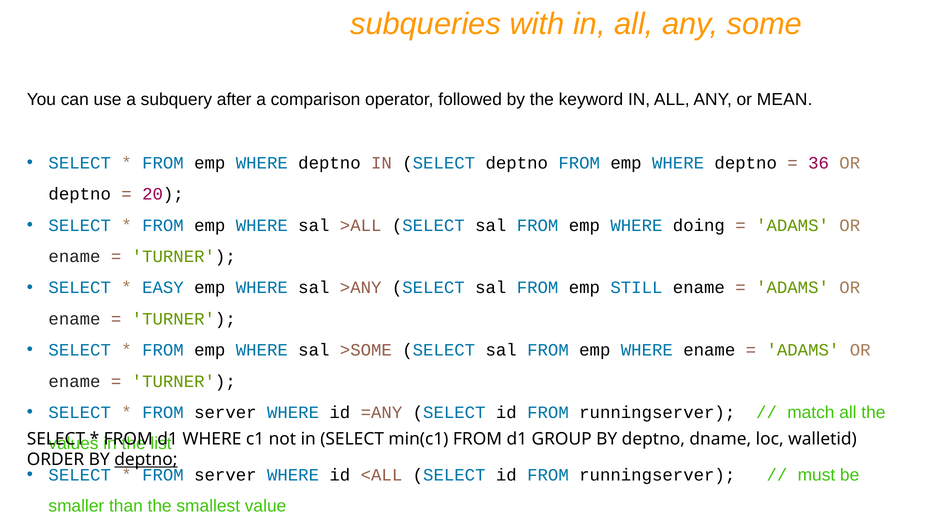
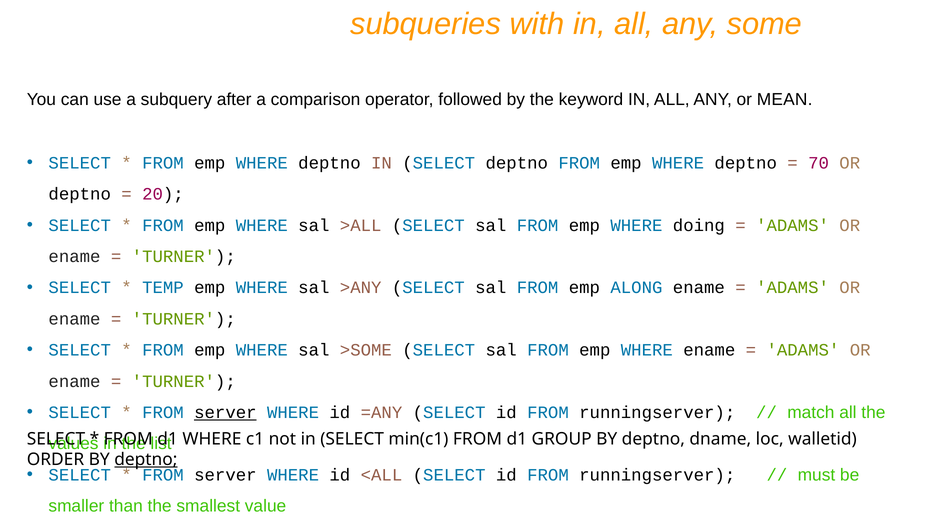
36: 36 -> 70
EASY: EASY -> TEMP
STILL: STILL -> ALONG
server at (225, 413) underline: none -> present
